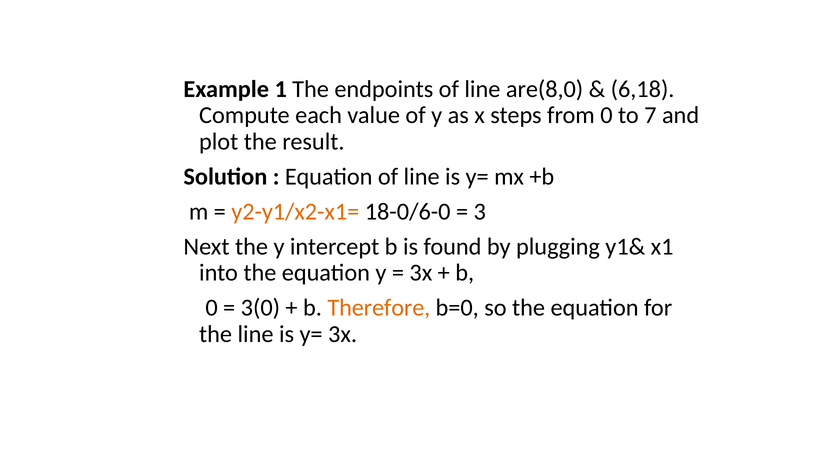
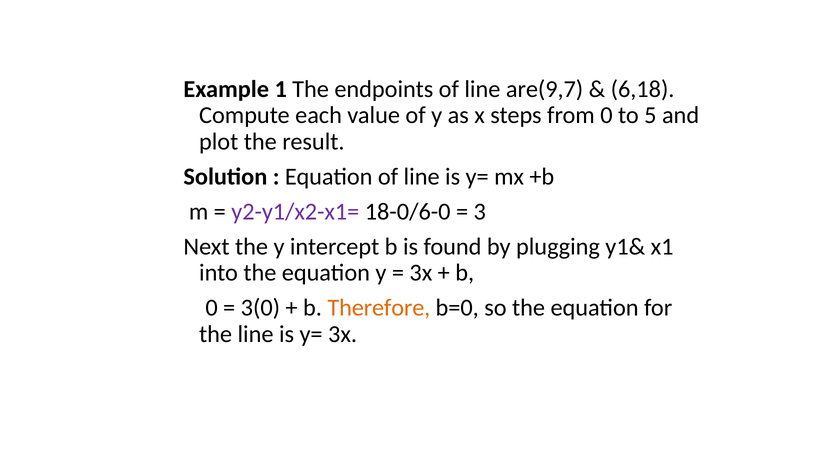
are(8,0: are(8,0 -> are(9,7
7: 7 -> 5
y2-y1/x2-x1= colour: orange -> purple
